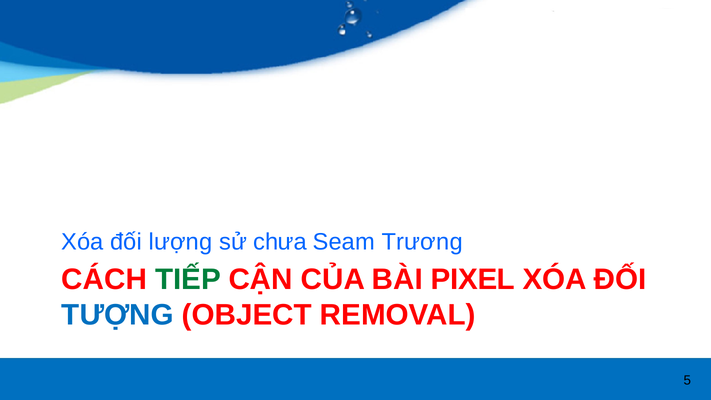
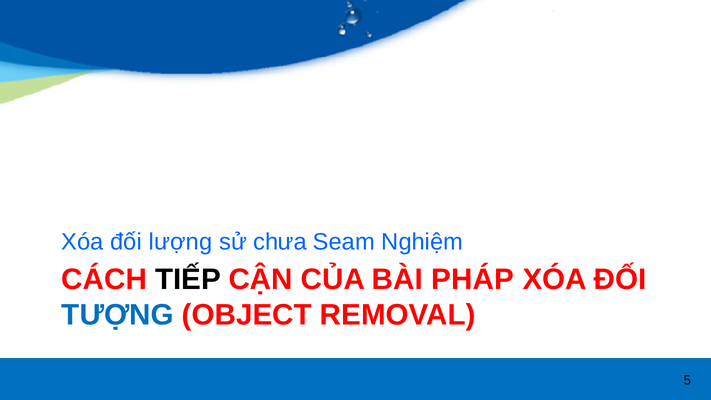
Trương: Trương -> Nghiệm
TIẾP colour: green -> black
PIXEL: PIXEL -> PHÁP
